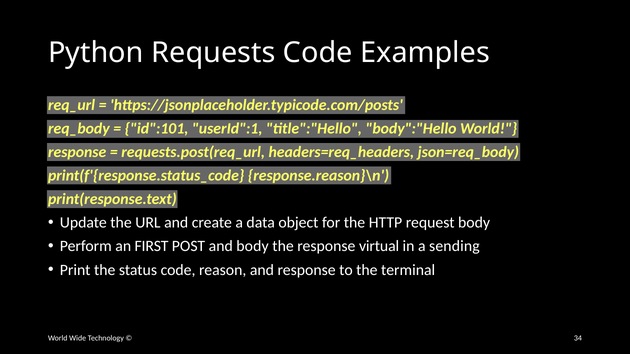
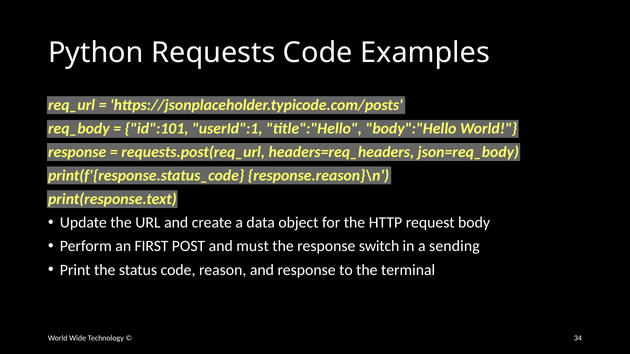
and body: body -> must
virtual: virtual -> switch
